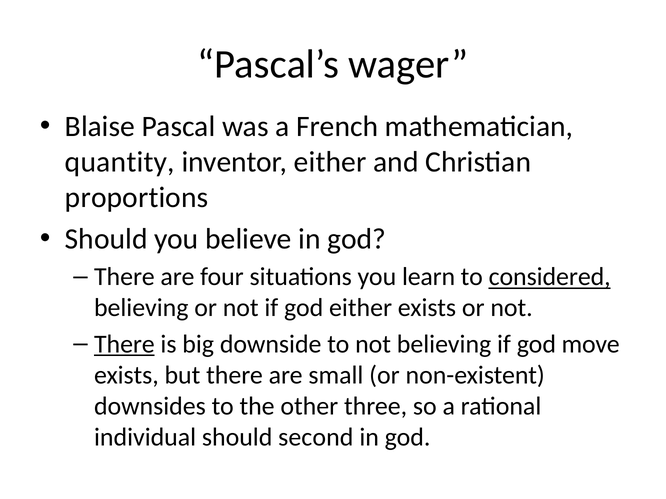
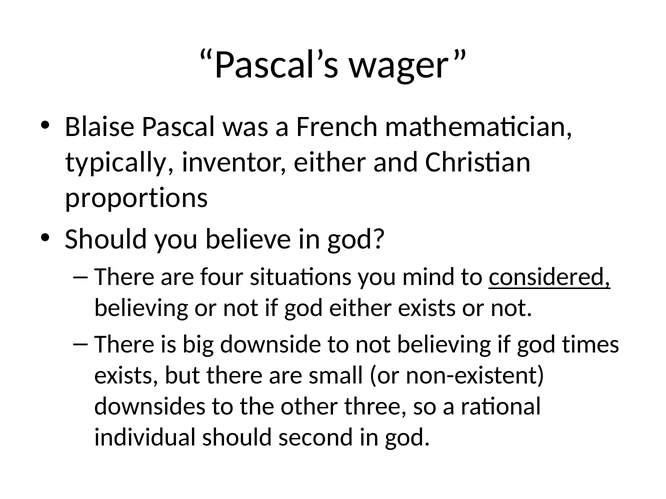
quantity: quantity -> typically
learn: learn -> mind
There at (124, 344) underline: present -> none
move: move -> times
